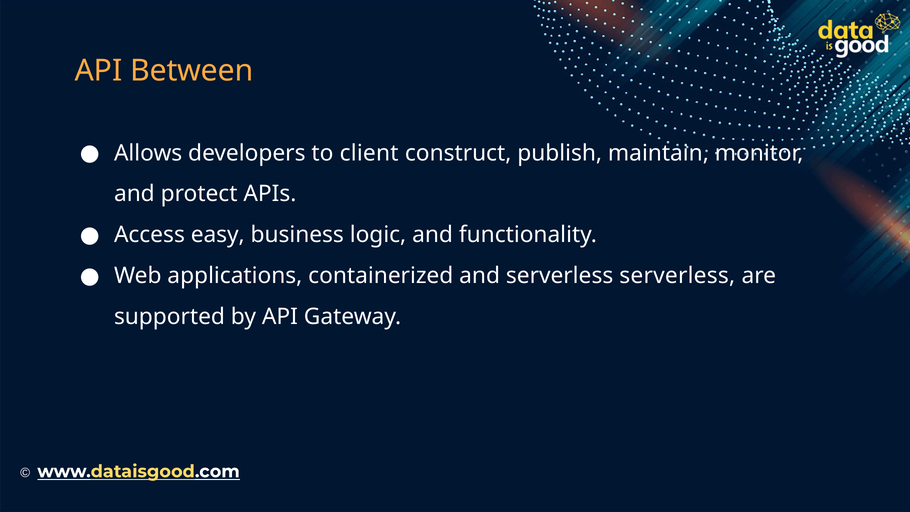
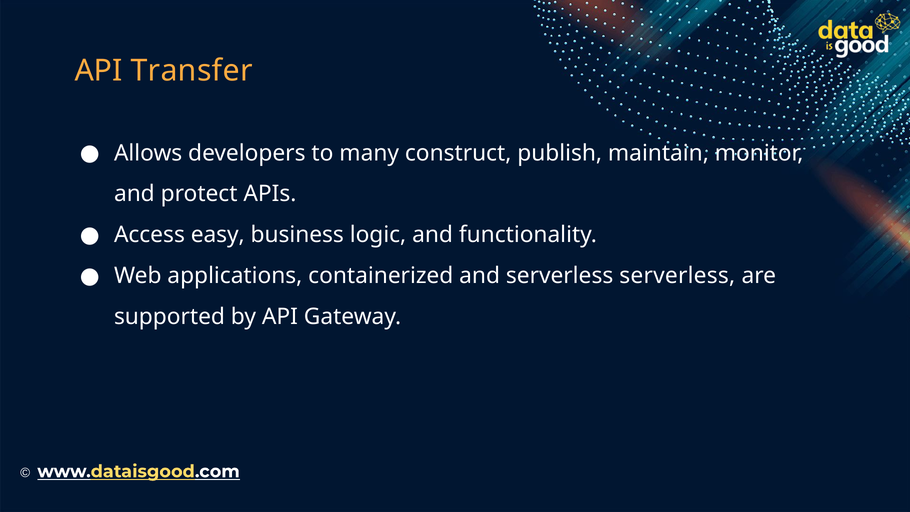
Between: Between -> Transfer
client: client -> many
